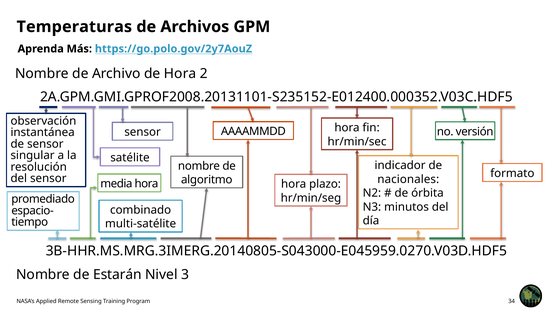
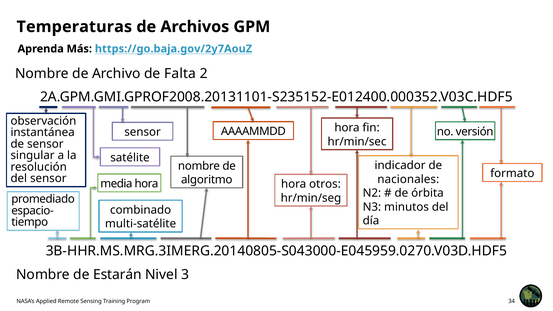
https://go.polo.gov/2y7AouZ: https://go.polo.gov/2y7AouZ -> https://go.baja.gov/2y7AouZ
de Hora: Hora -> Falta
plazo: plazo -> otros
